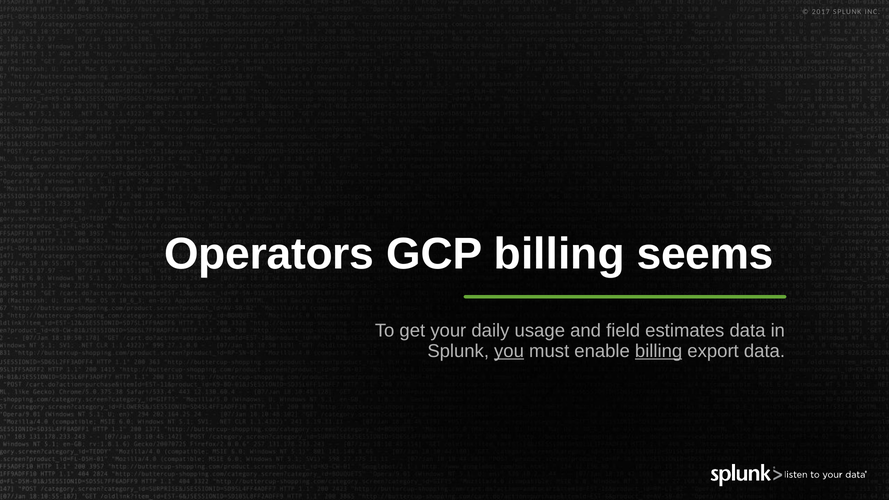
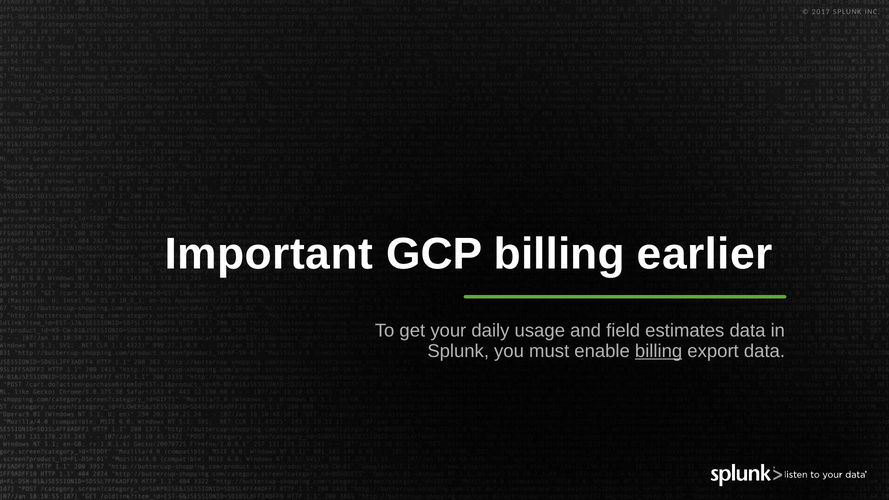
Operators: Operators -> Important
seems: seems -> earlier
you underline: present -> none
